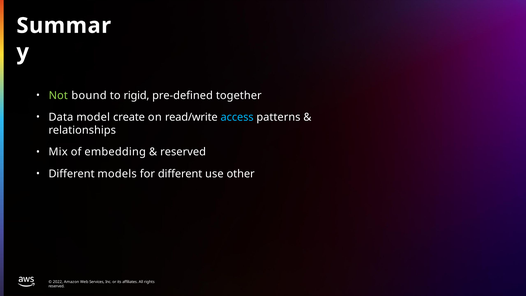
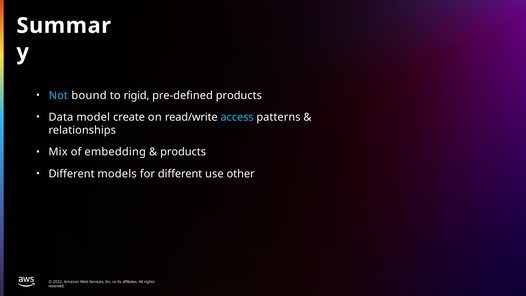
Not colour: light green -> light blue
pre-defined together: together -> products
reserved at (183, 152): reserved -> products
